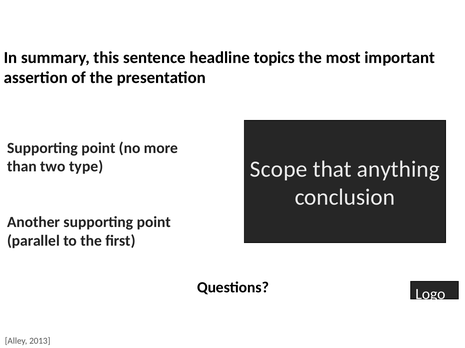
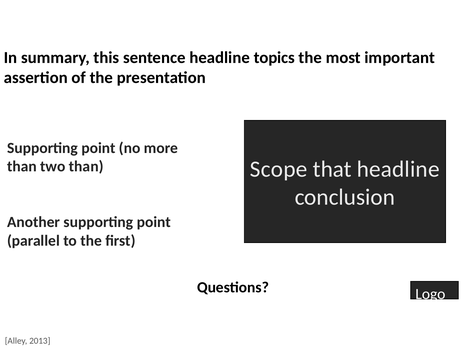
that anything: anything -> headline
two type: type -> than
